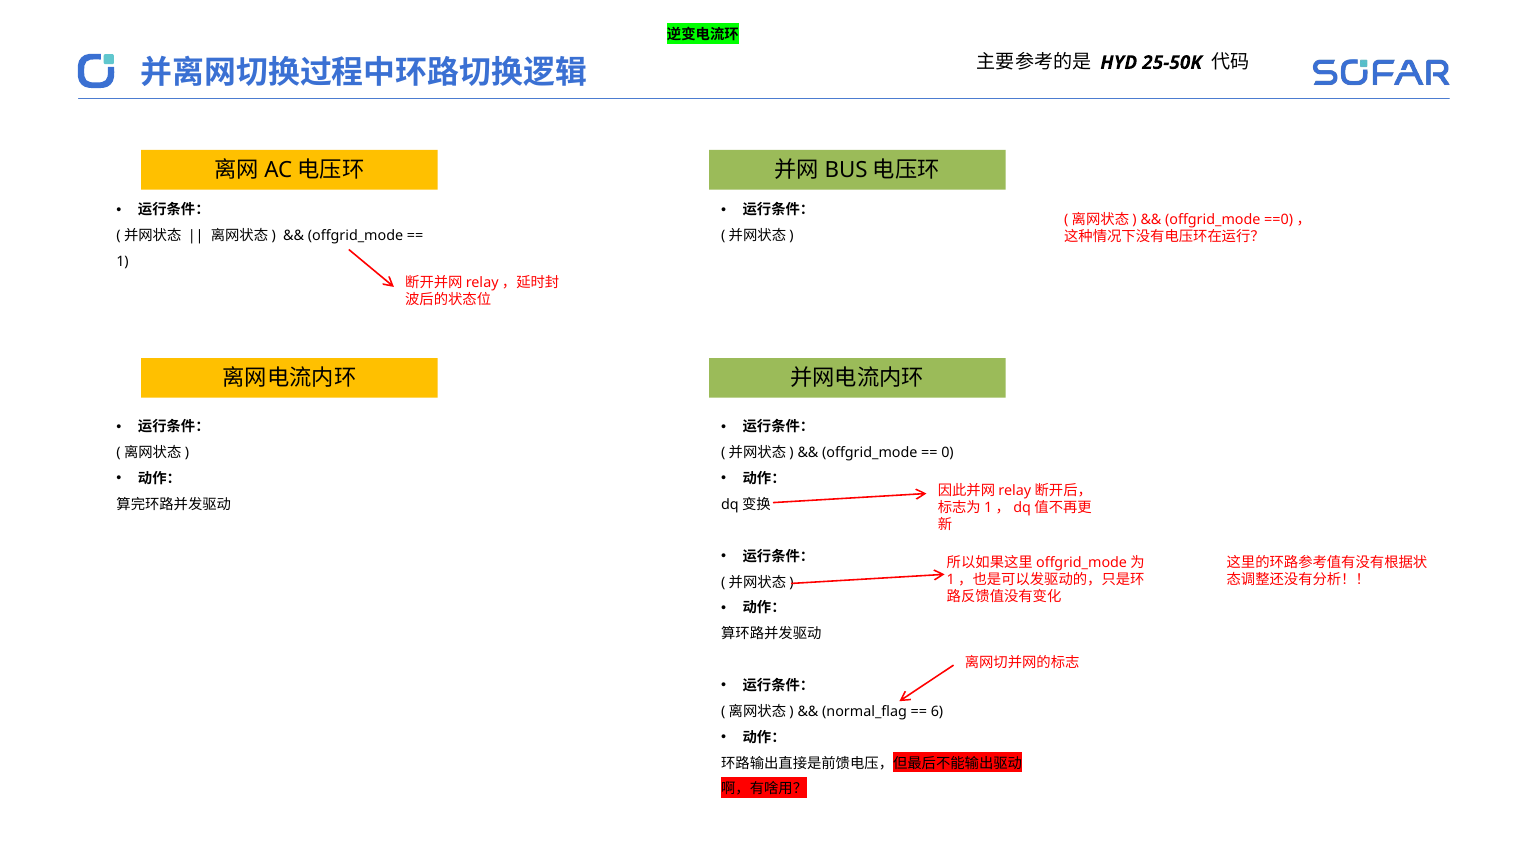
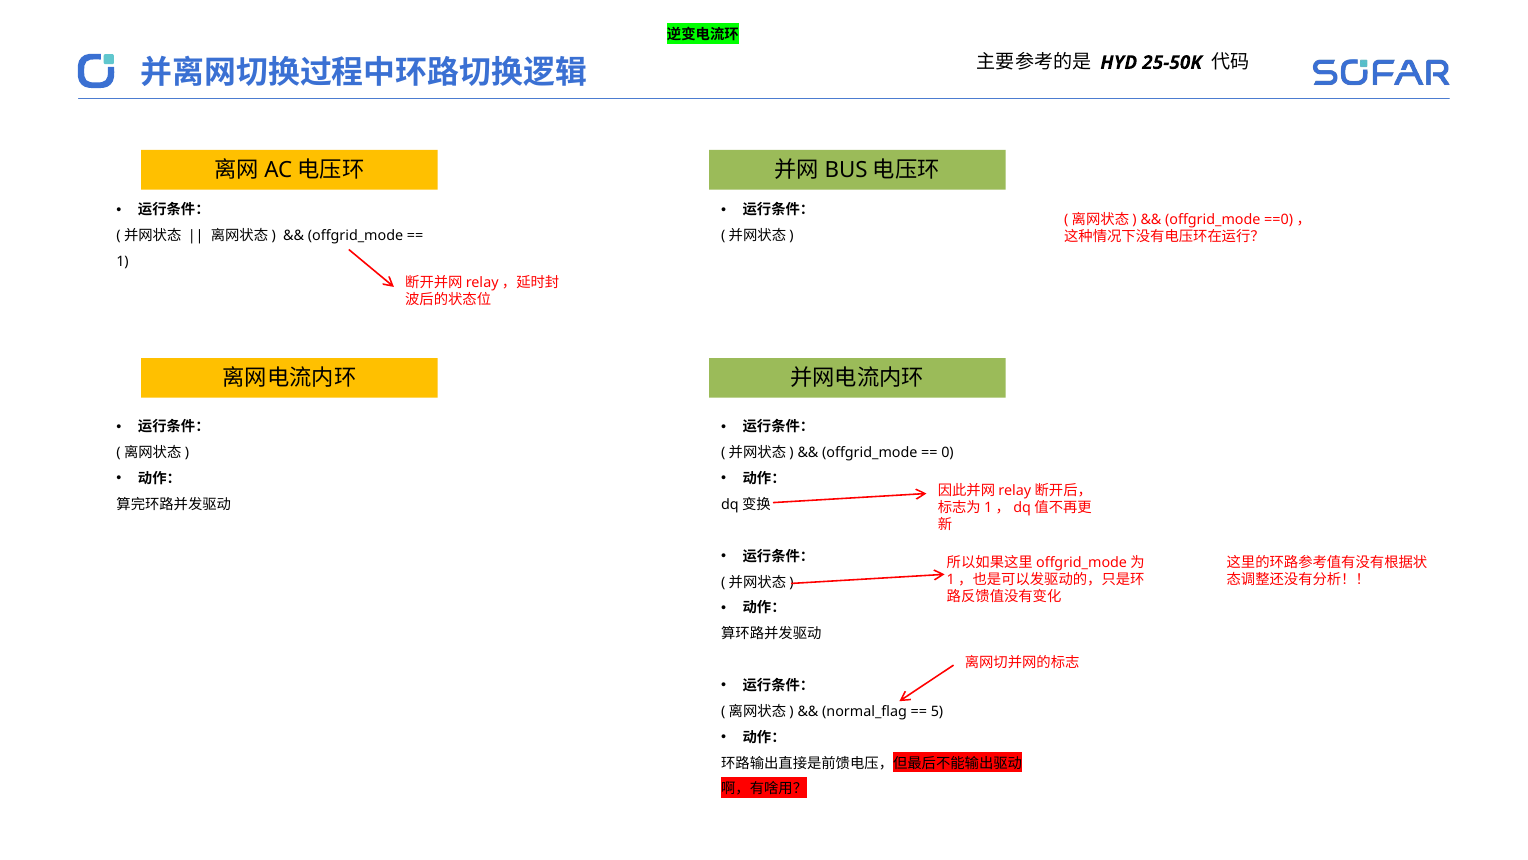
6: 6 -> 5
